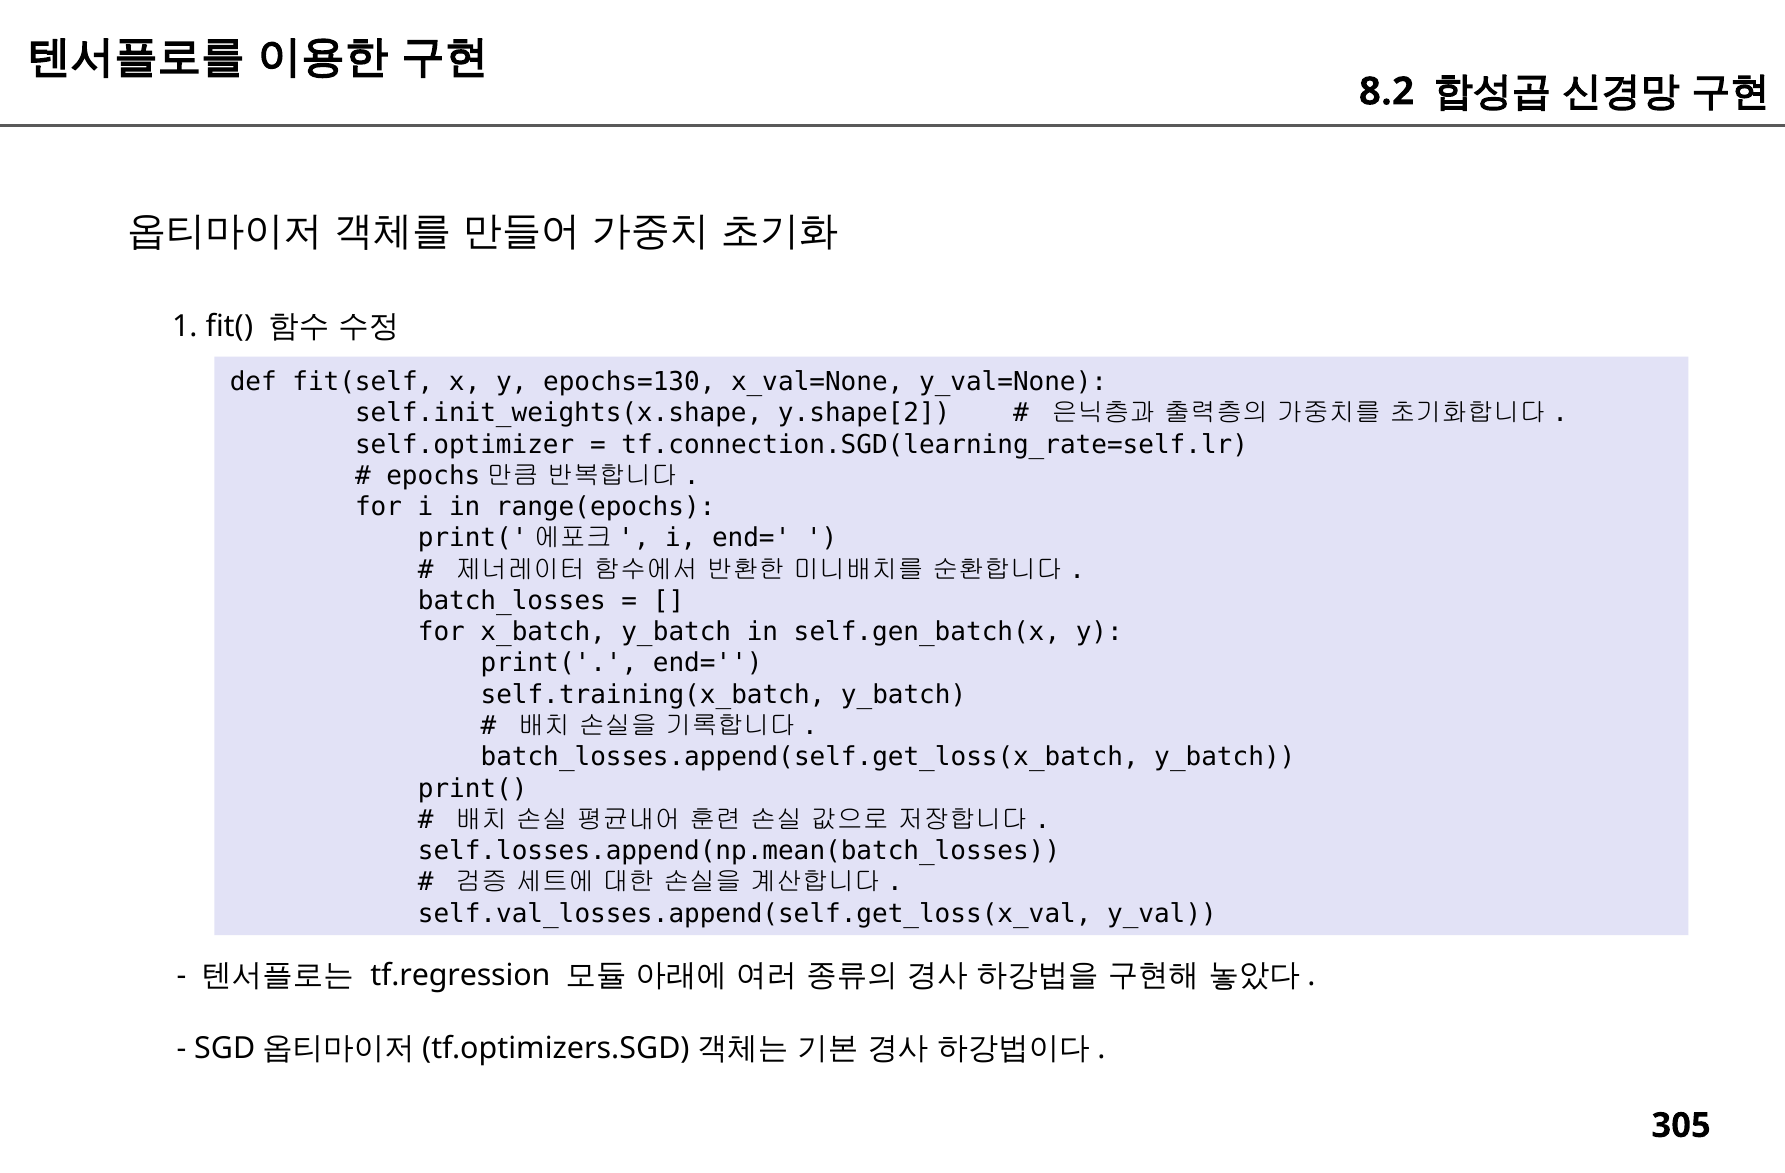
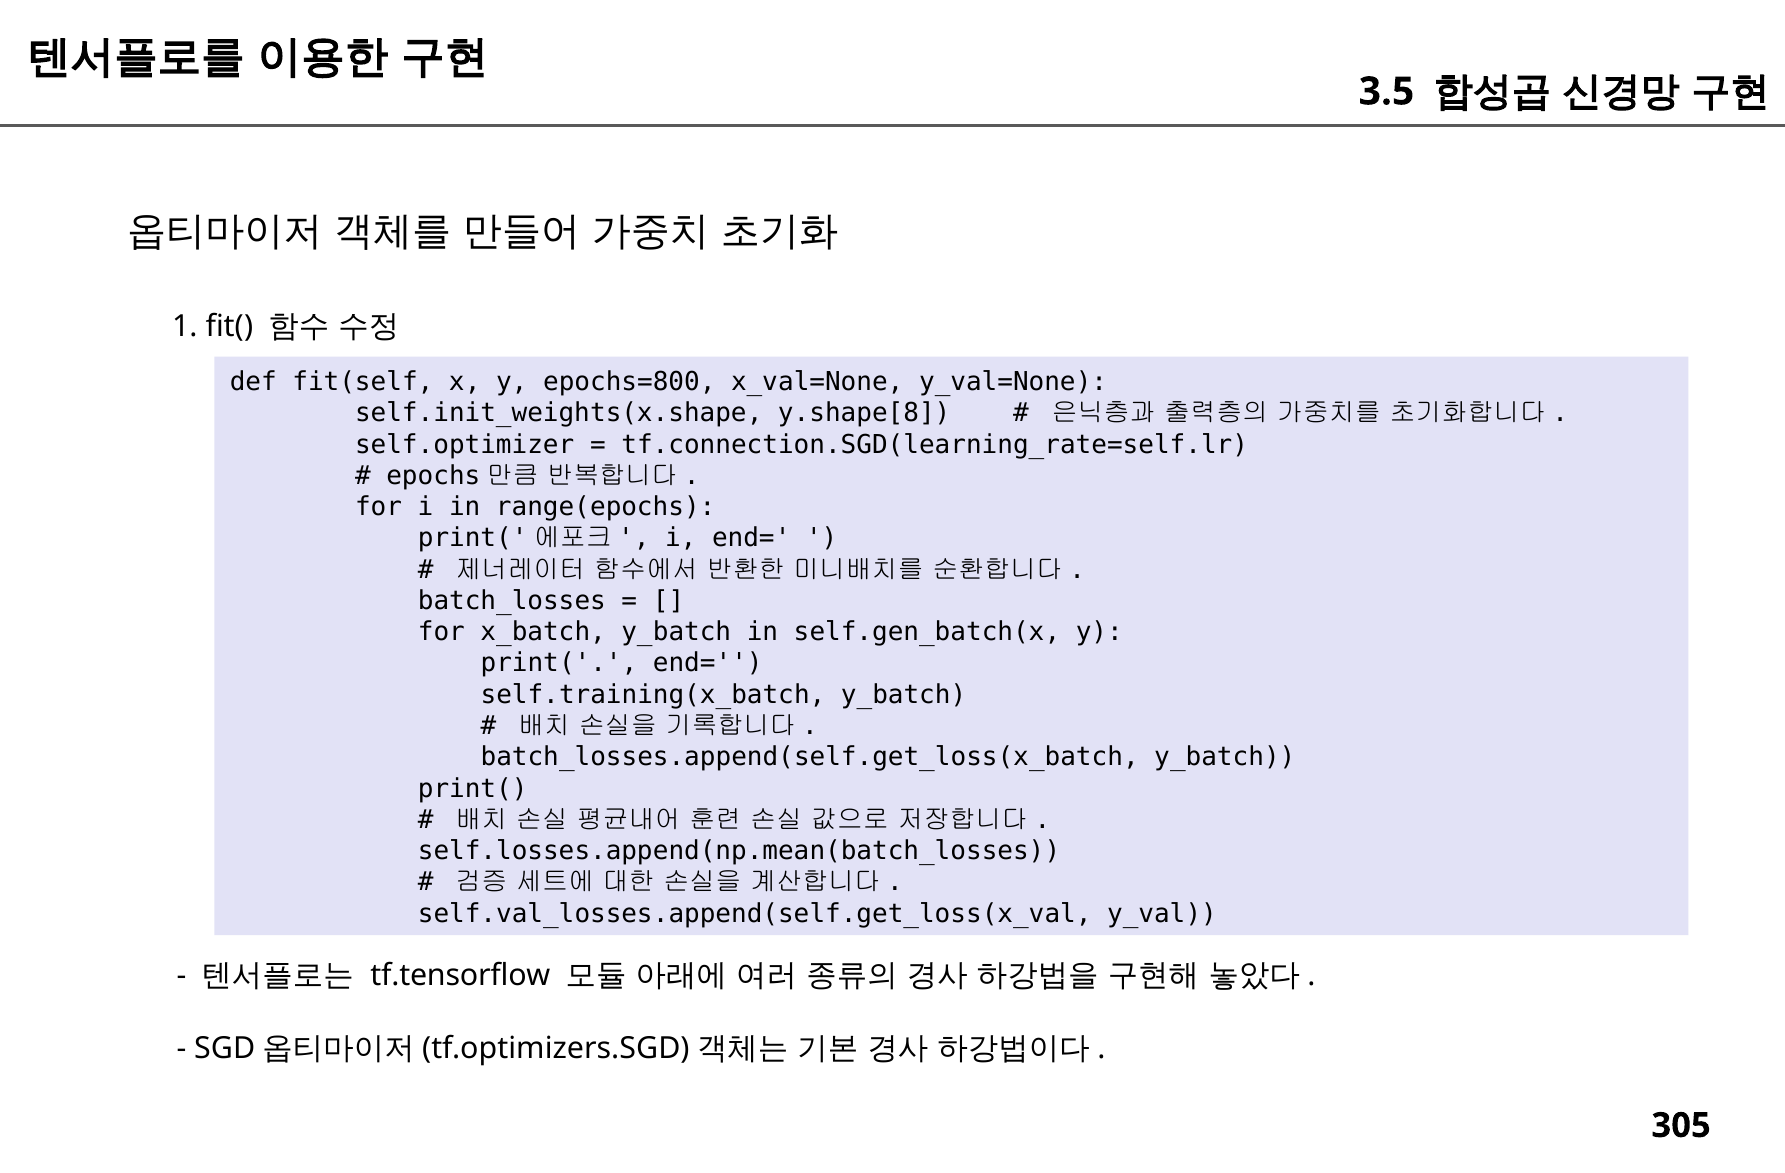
8.2: 8.2 -> 3.5
epochs=130: epochs=130 -> epochs=800
y.shape[2: y.shape[2 -> y.shape[8
tf.regression: tf.regression -> tf.tensorflow
